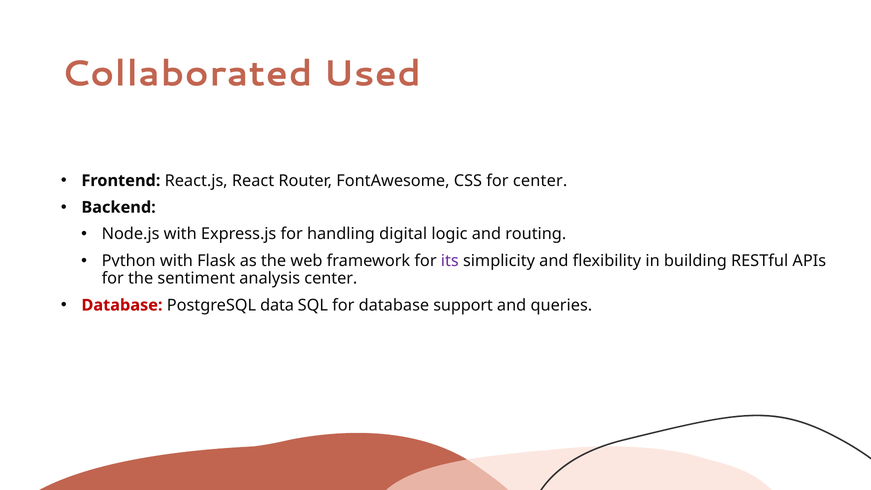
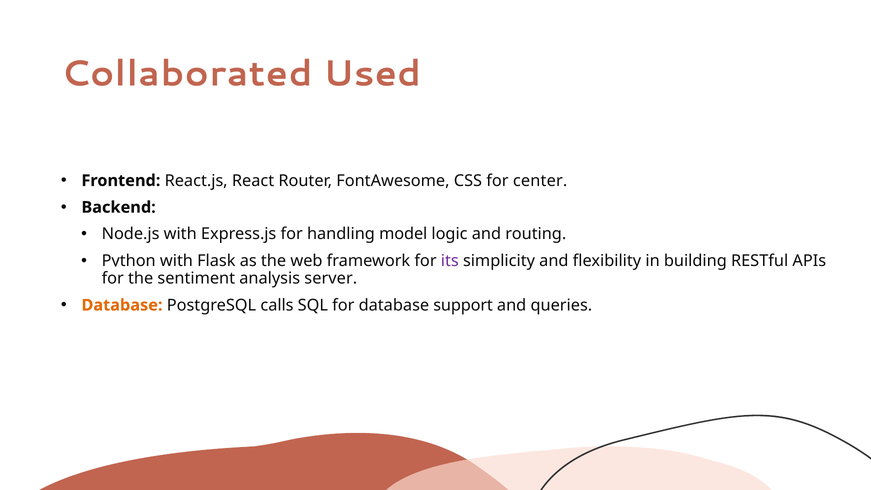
digital: digital -> model
analysis center: center -> server
Database at (122, 305) colour: red -> orange
data: data -> calls
